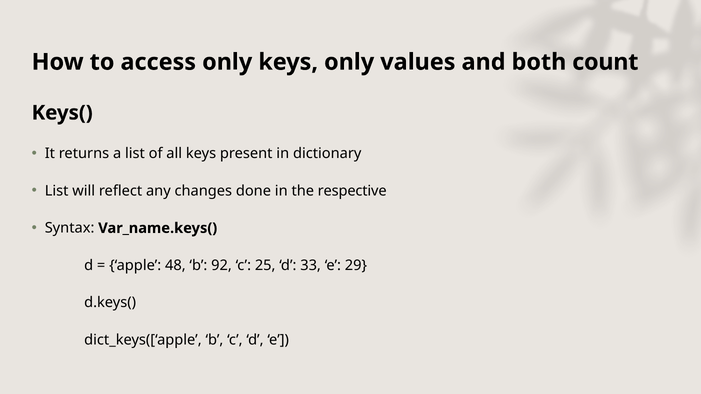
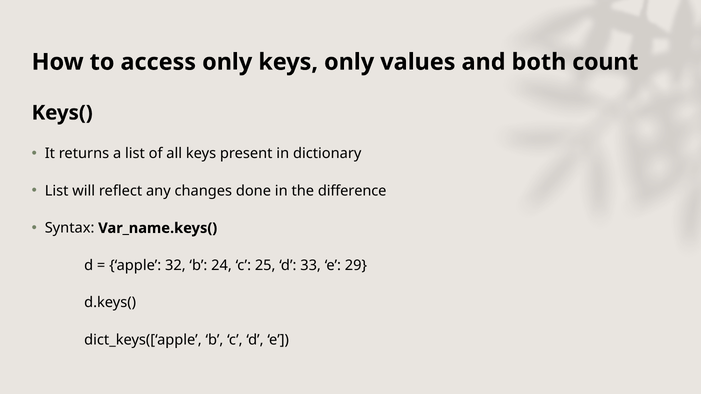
respective: respective -> difference
48: 48 -> 32
92: 92 -> 24
